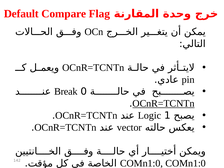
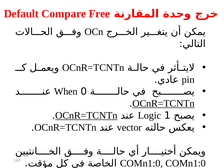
Flag: Flag -> Free
Break: Break -> When
OCnR=TCNTn at (86, 115) underline: none -> present
